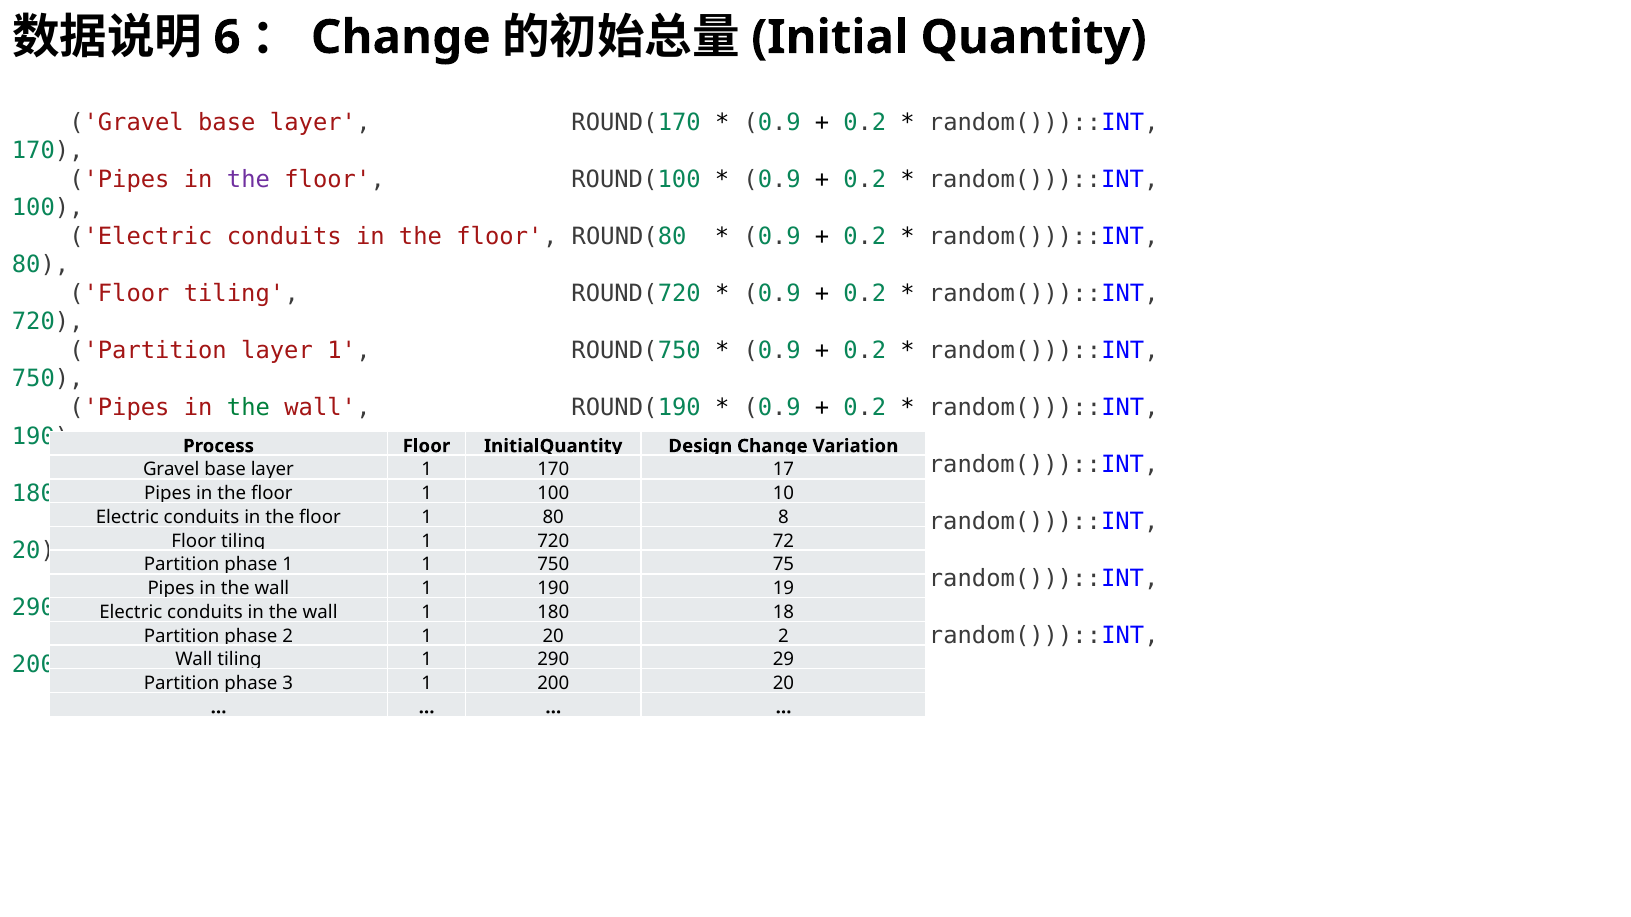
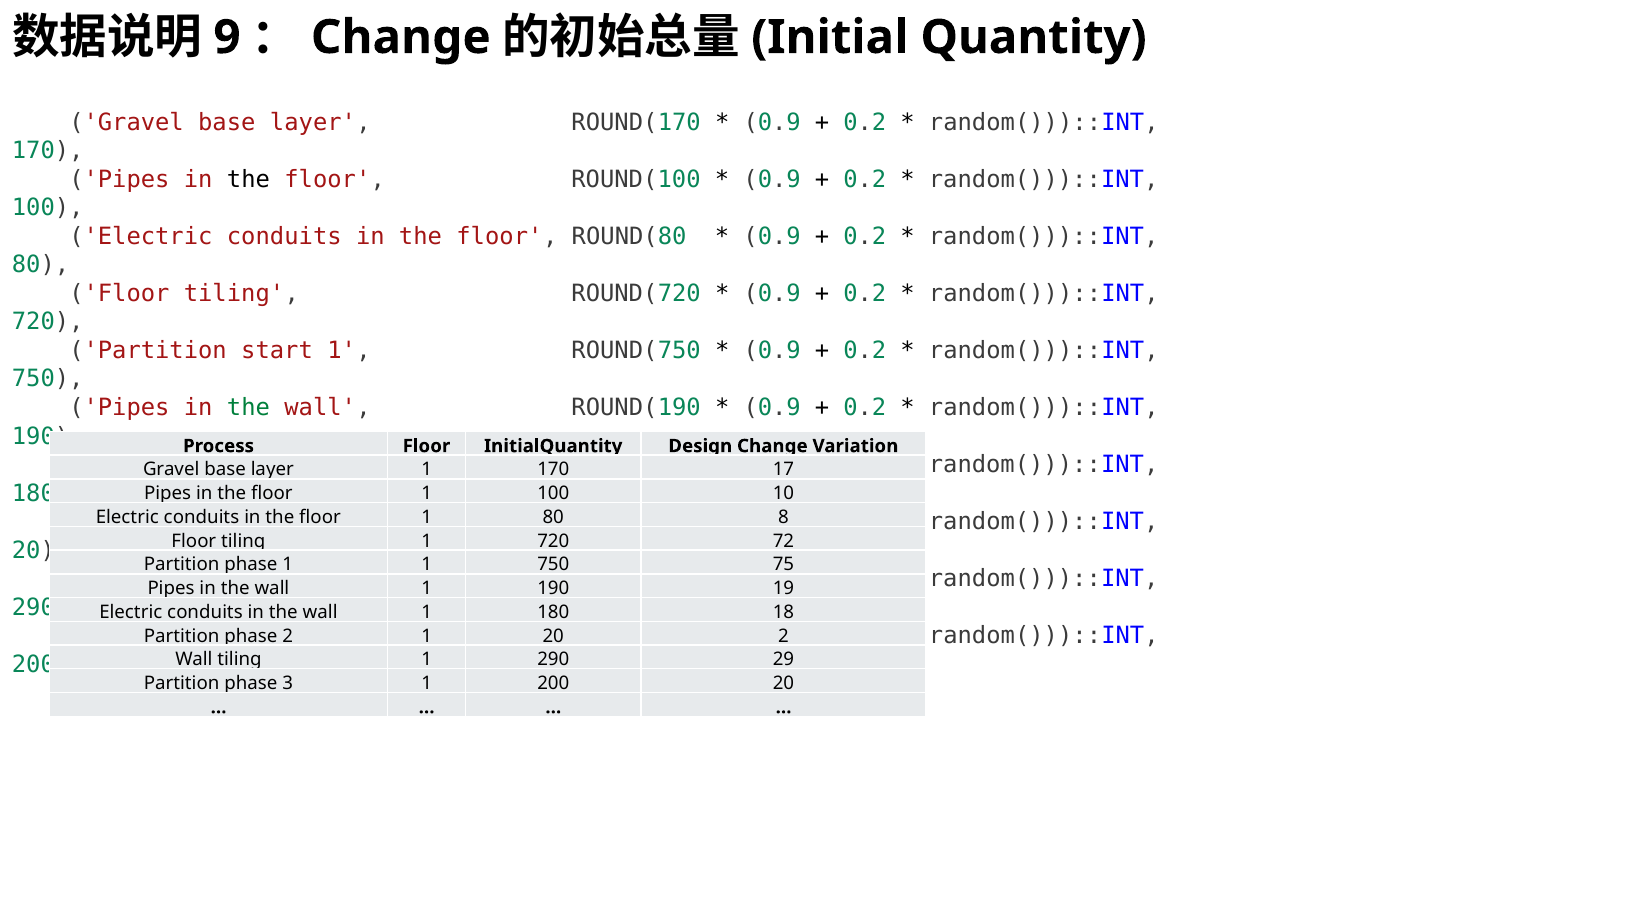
6: 6 -> 9
the at (248, 179) colour: purple -> black
Partition layer: layer -> start
